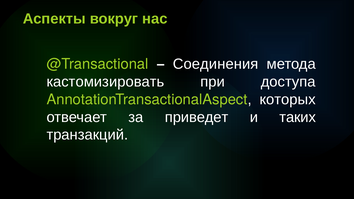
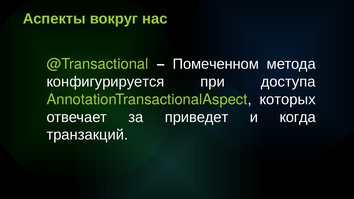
Соединения: Соединения -> Помеченном
кастомизировать: кастомизировать -> конфигурируется
таких: таких -> когда
